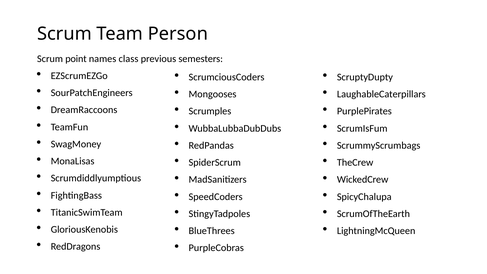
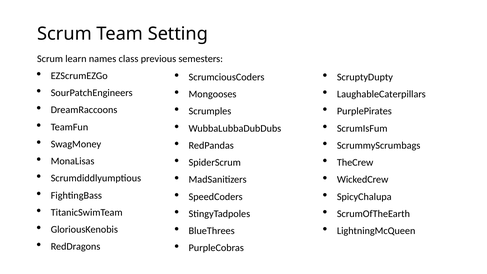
Person: Person -> Setting
point: point -> learn
